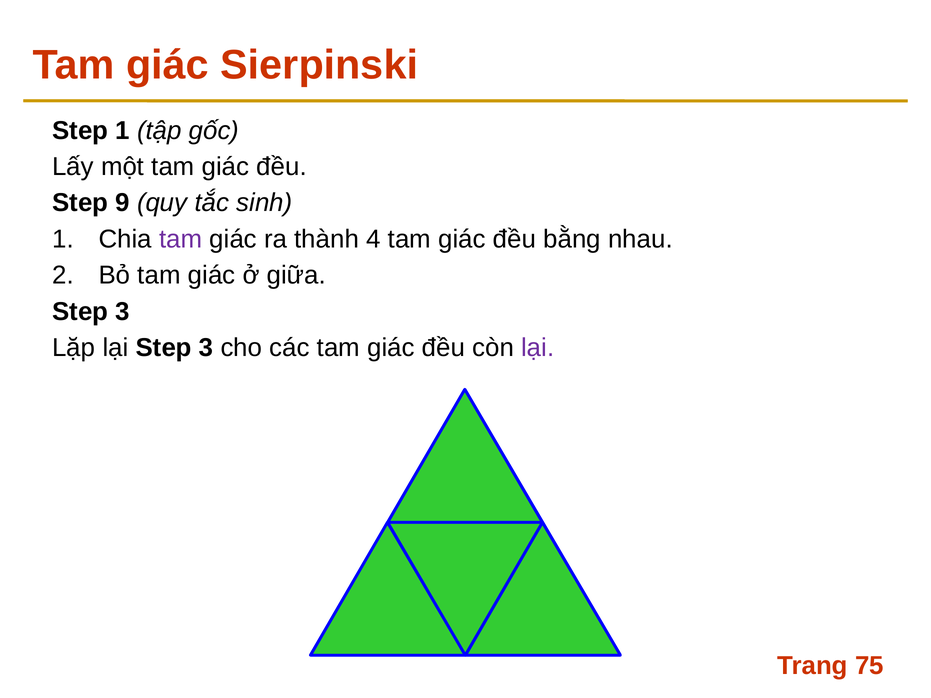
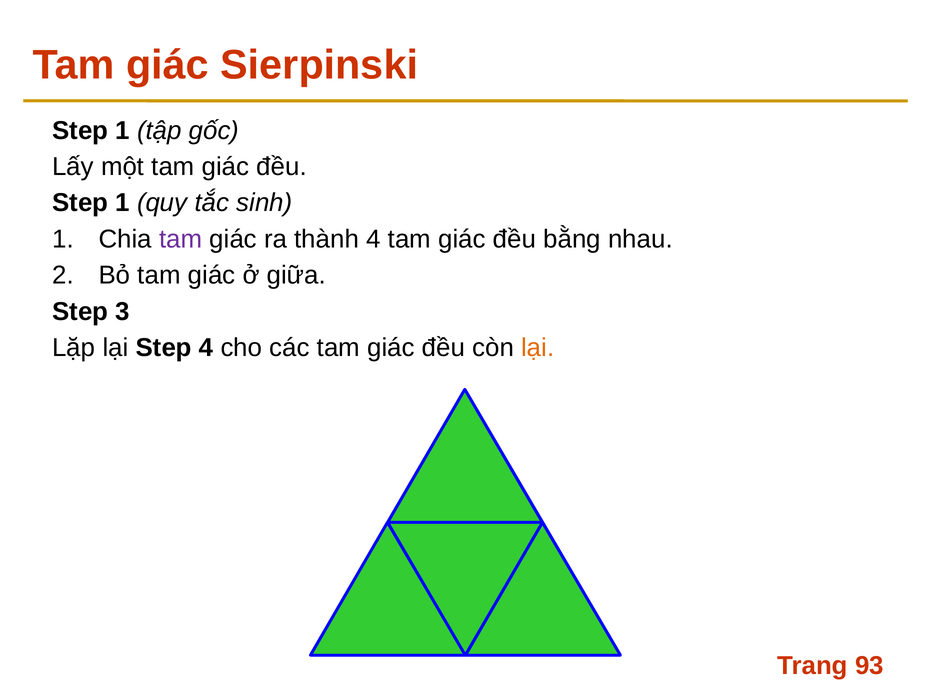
9 at (123, 203): 9 -> 1
lại Step 3: 3 -> 4
lại at (538, 348) colour: purple -> orange
75: 75 -> 93
